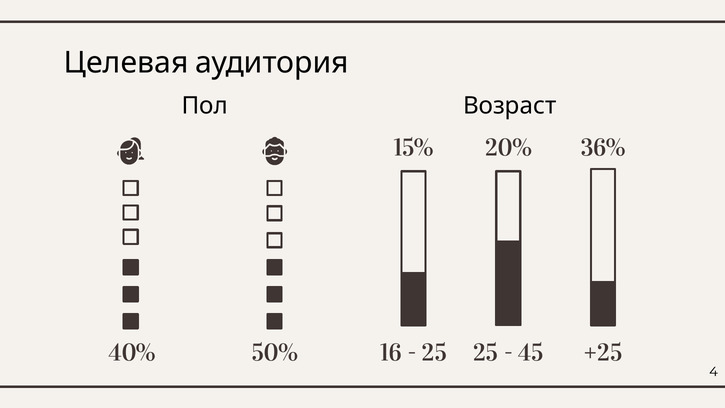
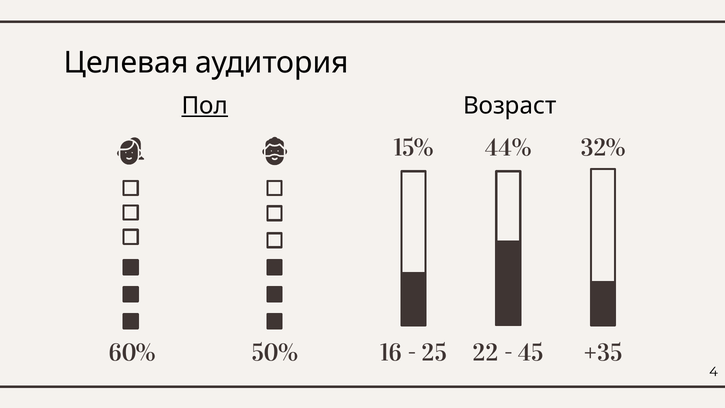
Пол underline: none -> present
20%: 20% -> 44%
36%: 36% -> 32%
40%: 40% -> 60%
25 25: 25 -> 22
+25: +25 -> +35
